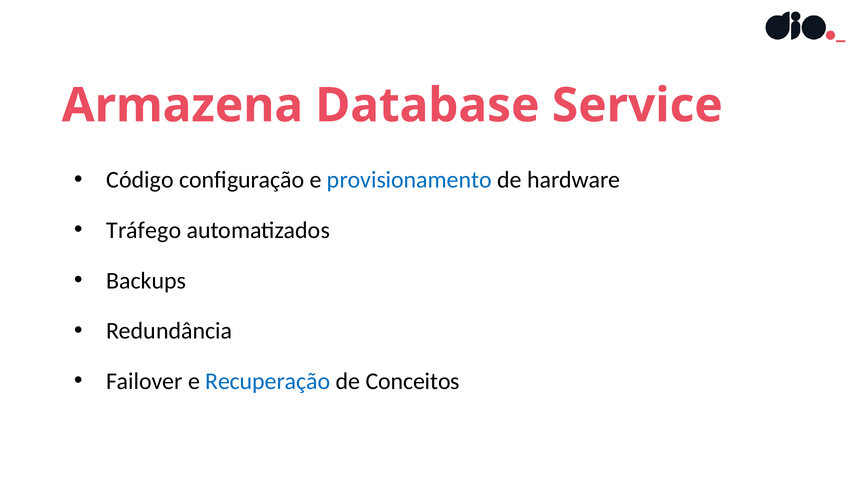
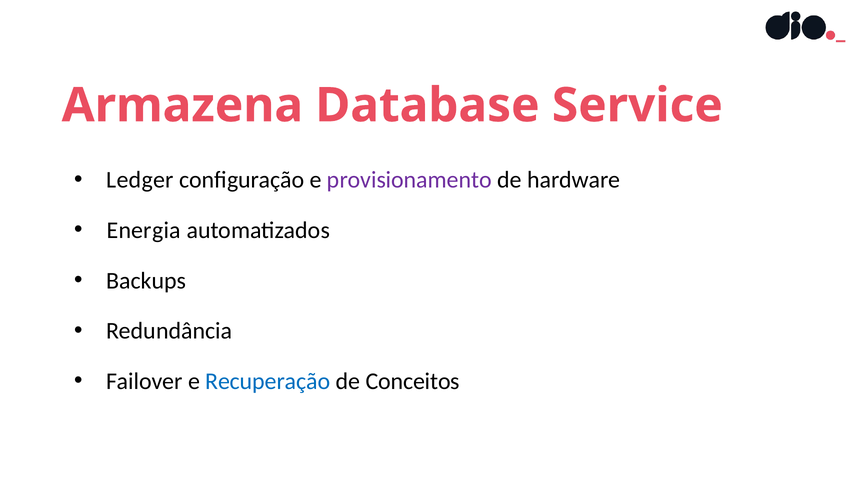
Código: Código -> Ledger
provisionamento colour: blue -> purple
Tráfego: Tráfego -> Energia
